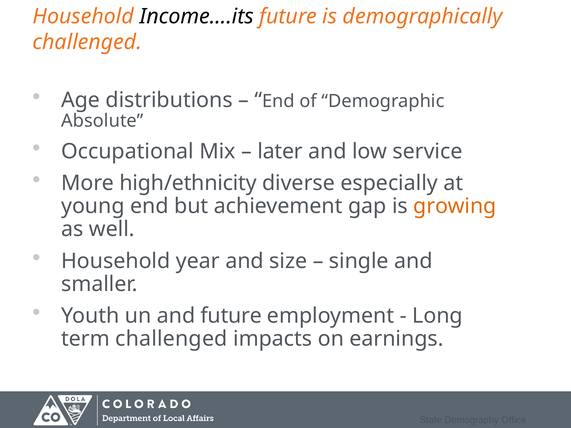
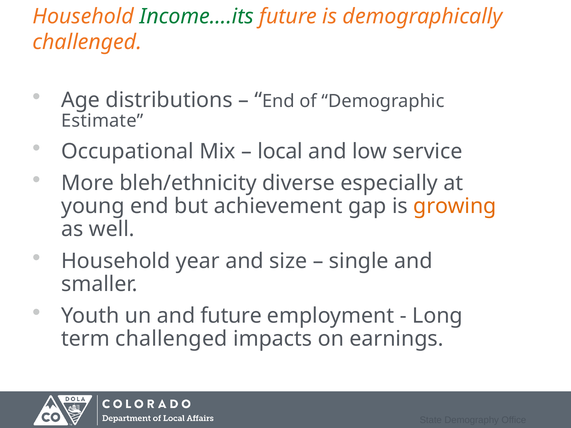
Income….its colour: black -> green
Absolute: Absolute -> Estimate
later: later -> local
high/ethnicity: high/ethnicity -> bleh/ethnicity
